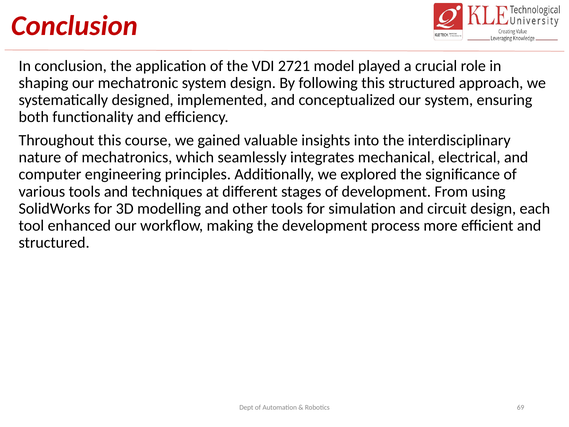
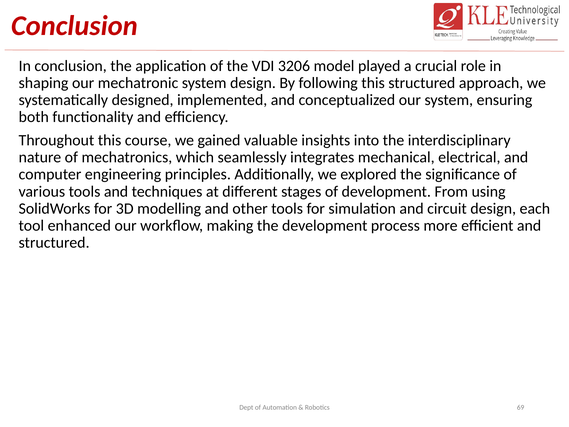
2721: 2721 -> 3206
